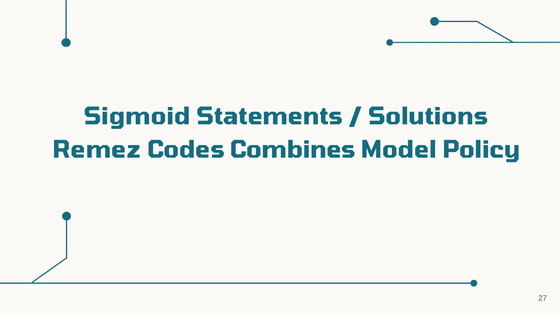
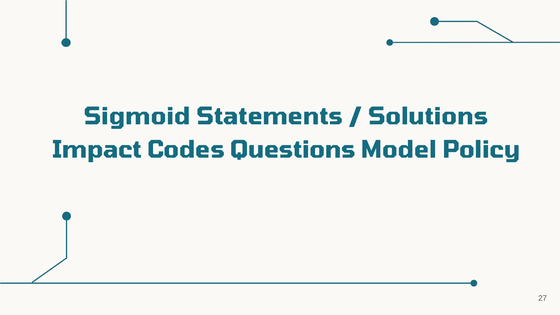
Remez: Remez -> Impact
Combines: Combines -> Questions
